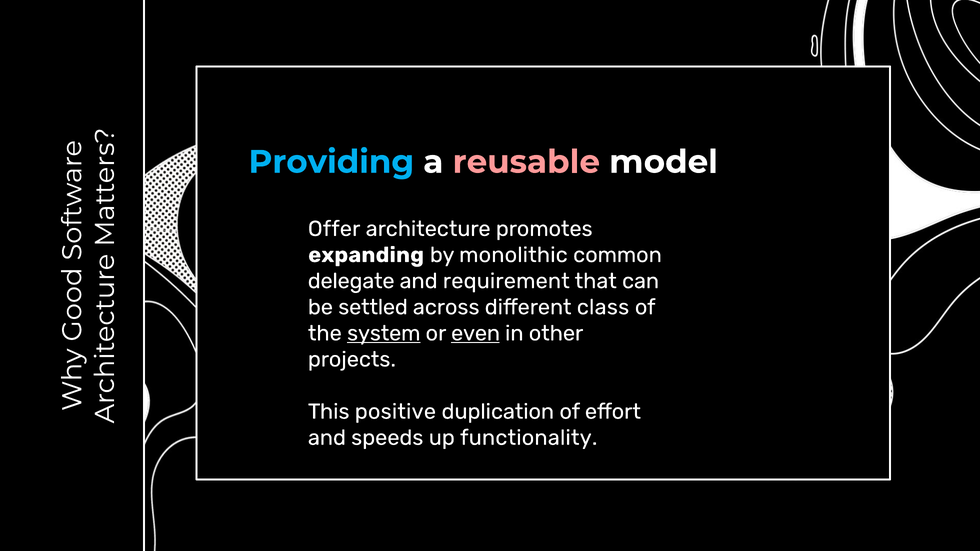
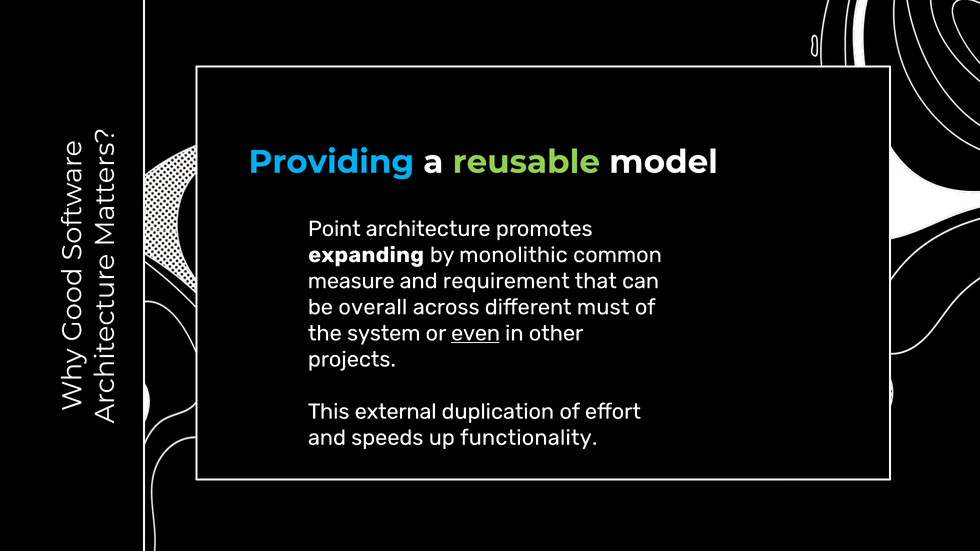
reusable colour: pink -> light green
Offer: Offer -> Point
delegate: delegate -> measure
settled: settled -> overall
class: class -> must
system underline: present -> none
positive: positive -> external
